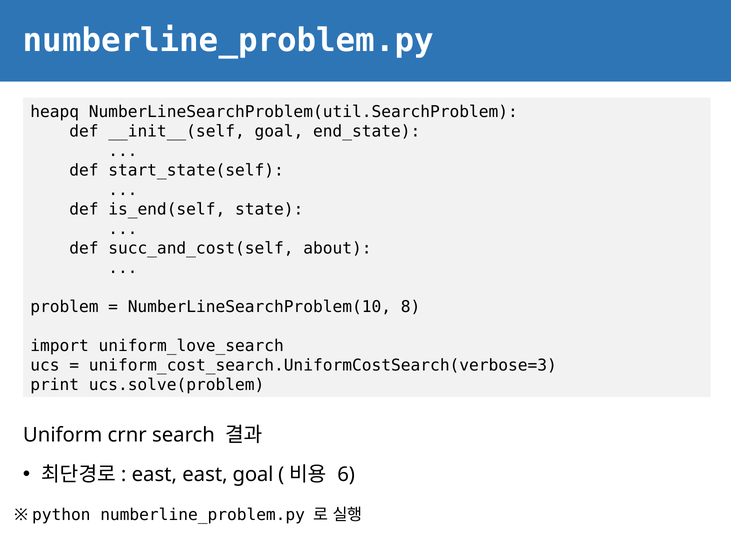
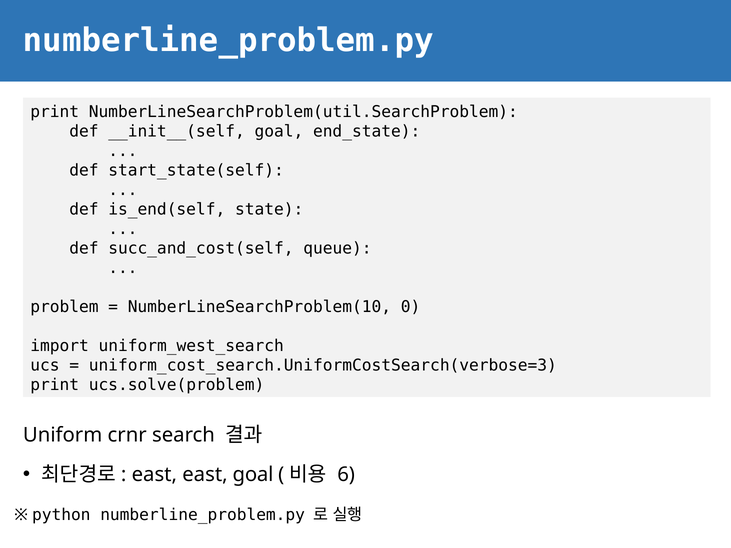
heapq at (55, 112): heapq -> print
about: about -> queue
8: 8 -> 0
uniform_love_search: uniform_love_search -> uniform_west_search
